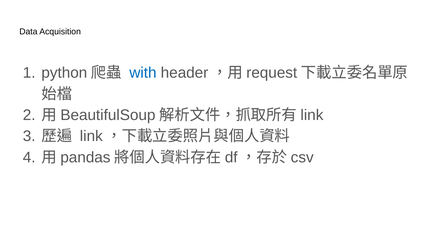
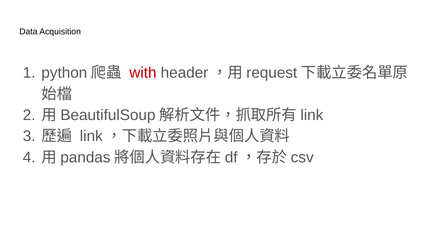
with colour: blue -> red
